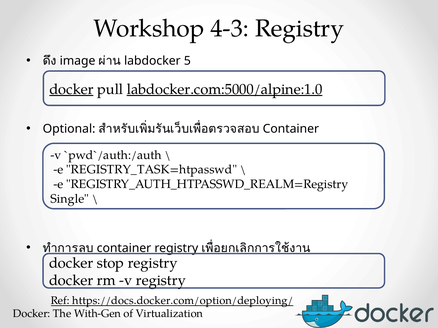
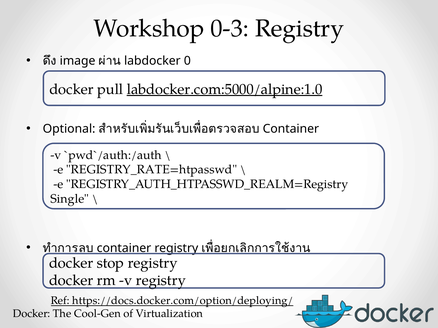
4-3: 4-3 -> 0-3
5: 5 -> 0
docker at (71, 89) underline: present -> none
REGISTRY_TASK=htpasswd: REGISTRY_TASK=htpasswd -> REGISTRY_RATE=htpasswd
With-Gen: With-Gen -> Cool-Gen
